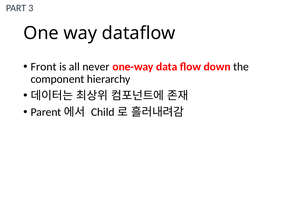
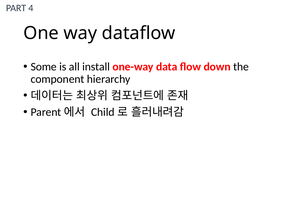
3: 3 -> 4
Front: Front -> Some
never: never -> install
